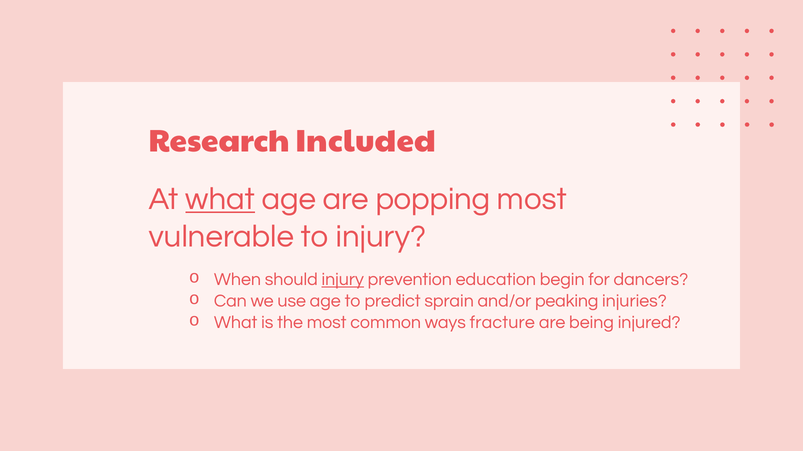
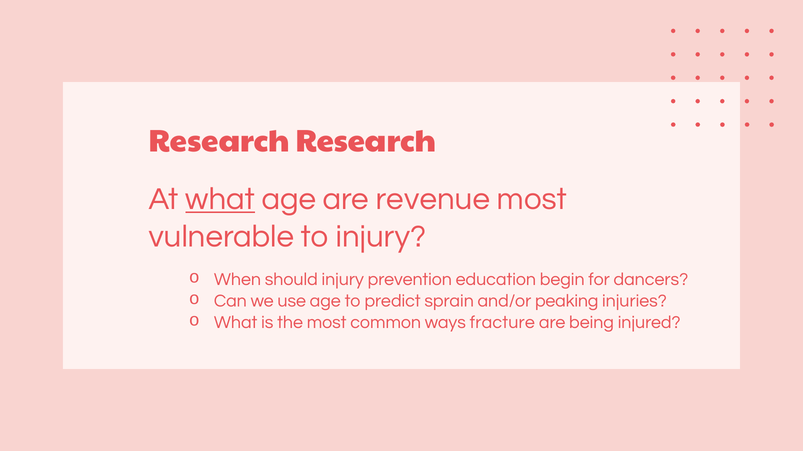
Research Included: Included -> Research
popping: popping -> revenue
injury at (343, 280) underline: present -> none
